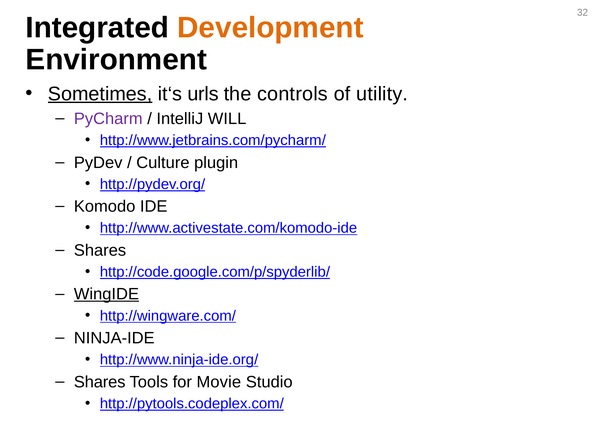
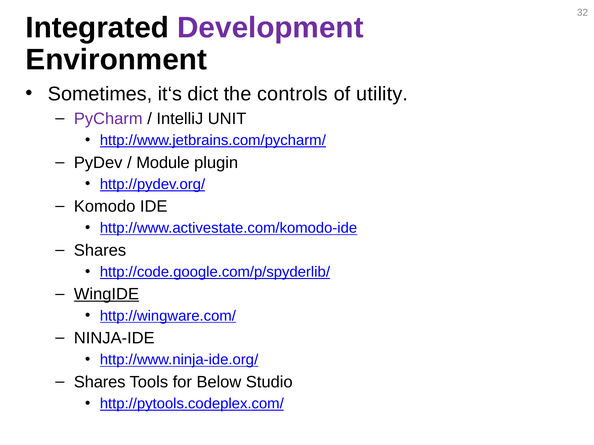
Development colour: orange -> purple
Sometimes underline: present -> none
urls: urls -> dict
WILL: WILL -> UNIT
Culture: Culture -> Module
Movie: Movie -> Below
